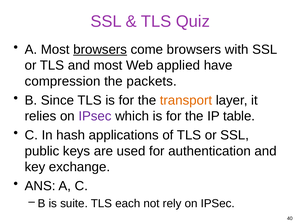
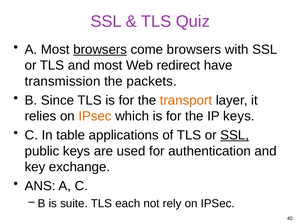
applied: applied -> redirect
compression: compression -> transmission
IPsec at (95, 116) colour: purple -> orange
IP table: table -> keys
hash: hash -> table
SSL at (235, 135) underline: none -> present
